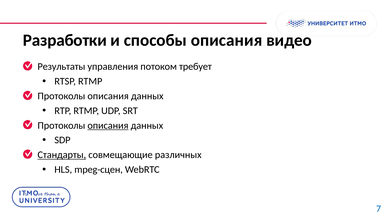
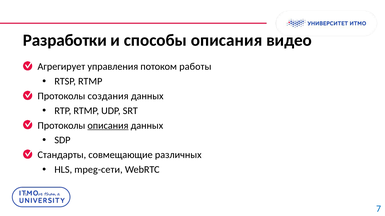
Результаты: Результаты -> Агрегирует
требует: требует -> работы
описания at (108, 96): описания -> создания
Стандарты underline: present -> none
mpeg-сцен: mpeg-сцен -> mpeg-сети
